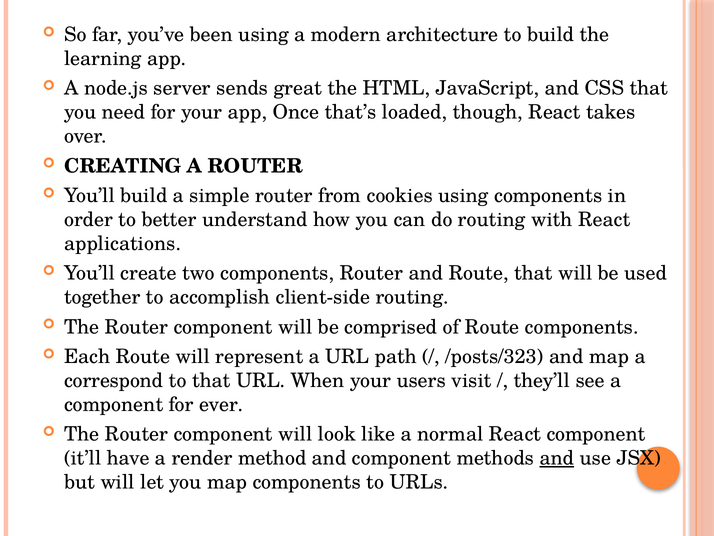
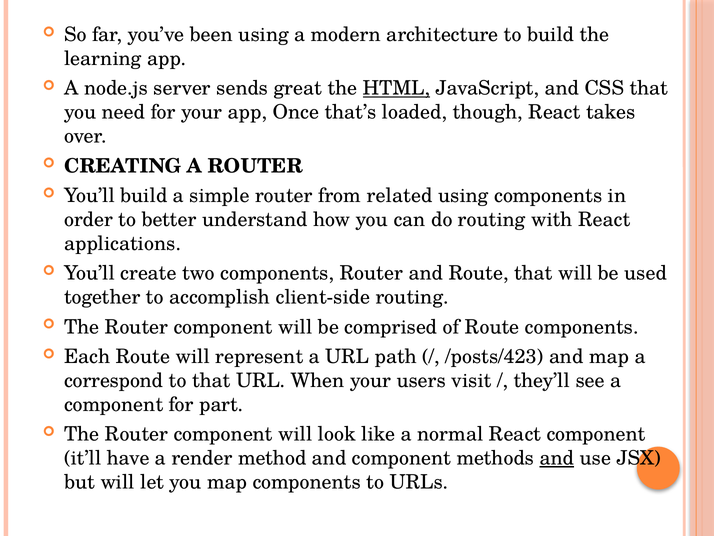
HTML underline: none -> present
cookies: cookies -> related
/posts/323: /posts/323 -> /posts/423
ever: ever -> part
